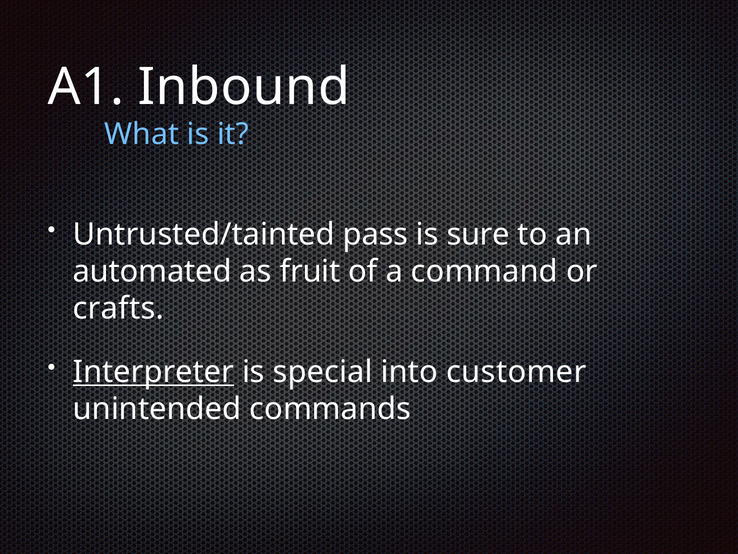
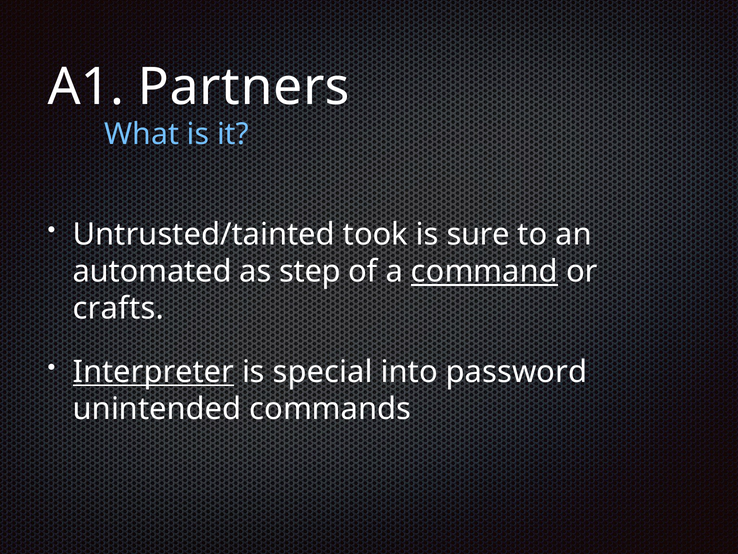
Inbound: Inbound -> Partners
pass: pass -> took
fruit: fruit -> step
command underline: none -> present
customer: customer -> password
